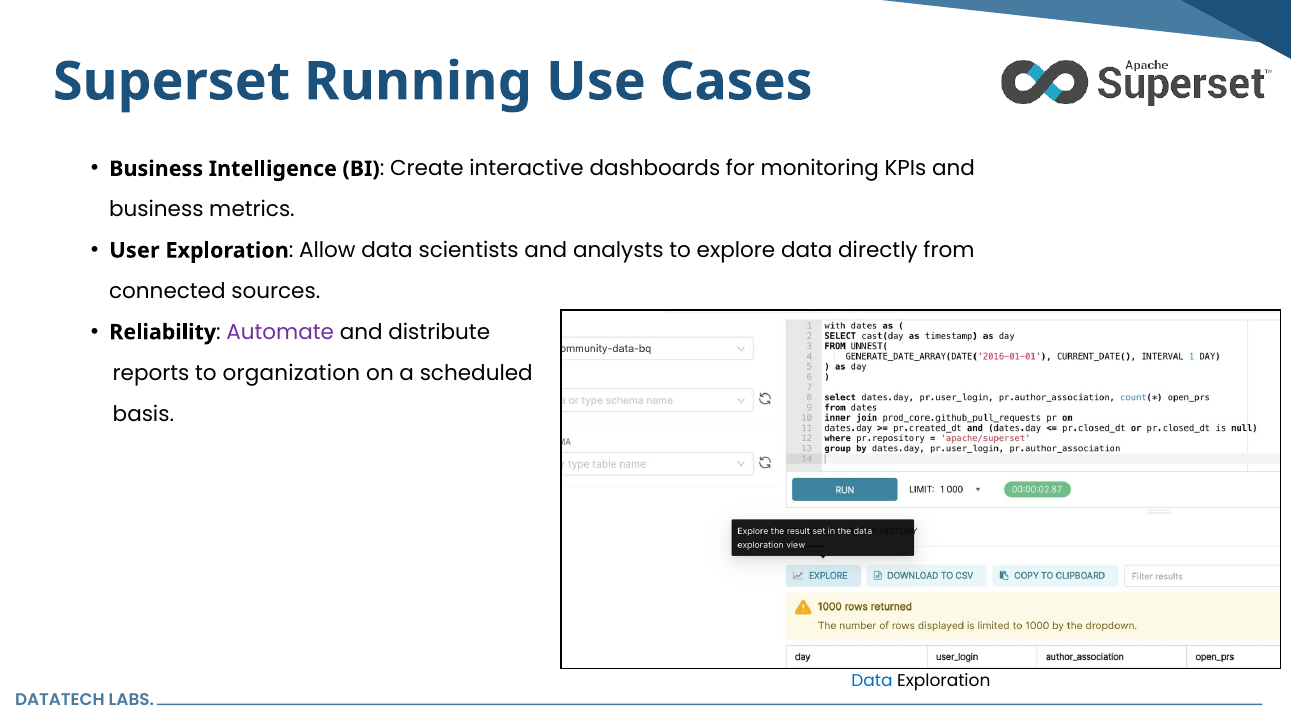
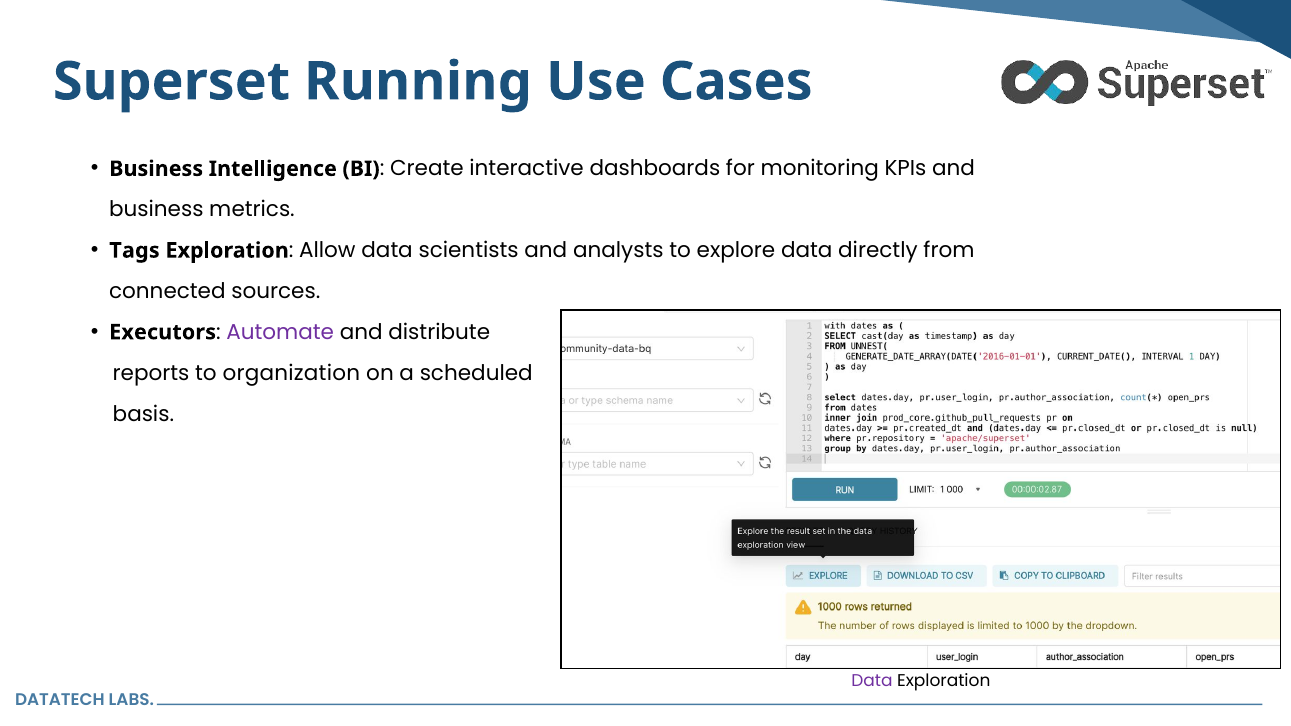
User: User -> Tags
Reliability: Reliability -> Executors
Data at (872, 681) colour: blue -> purple
